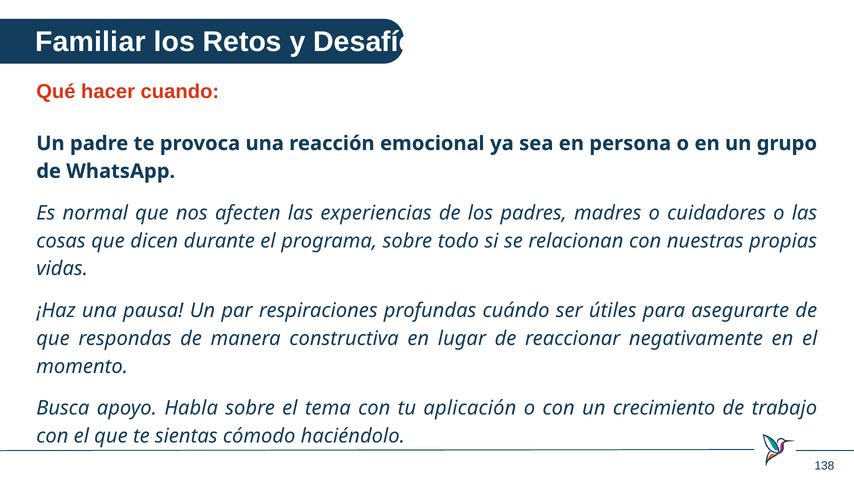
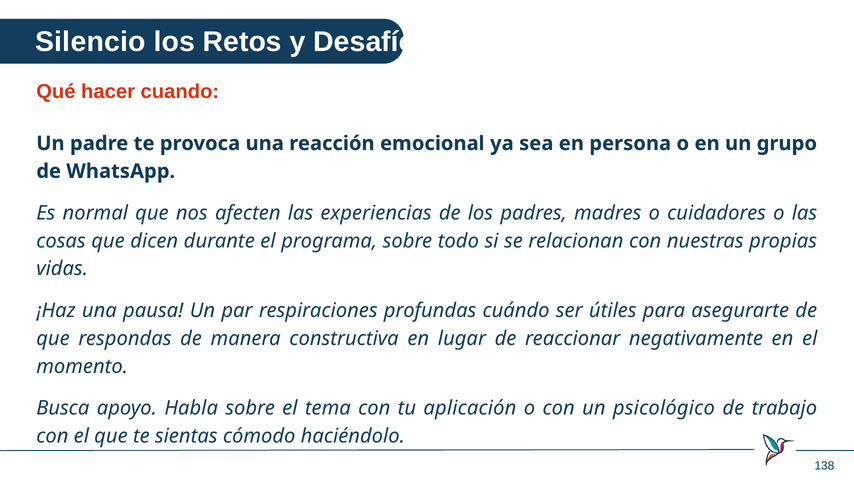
Familiar: Familiar -> Silencio
crecimiento: crecimiento -> psicológico
